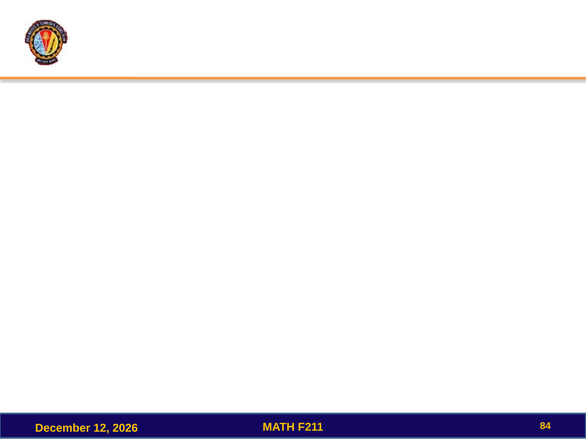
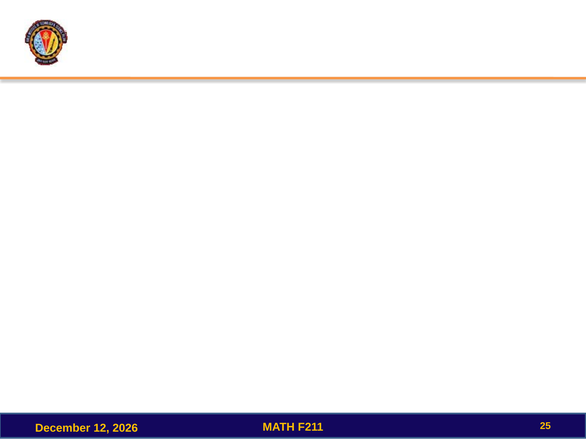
84: 84 -> 25
